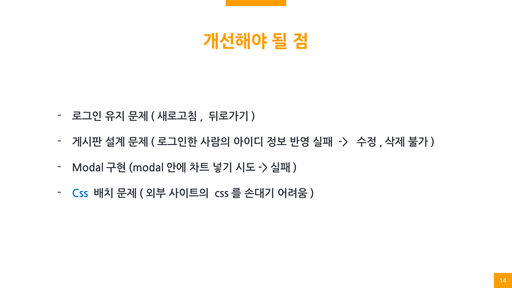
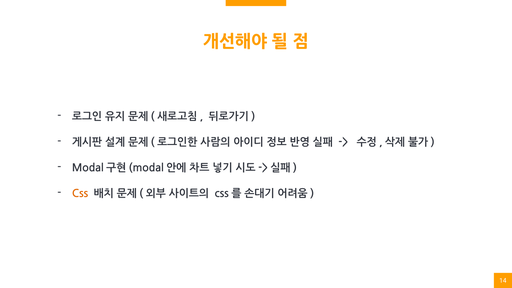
Css colour: blue -> orange
